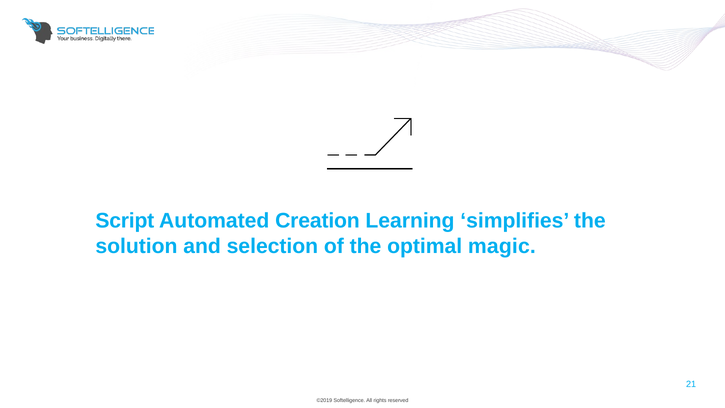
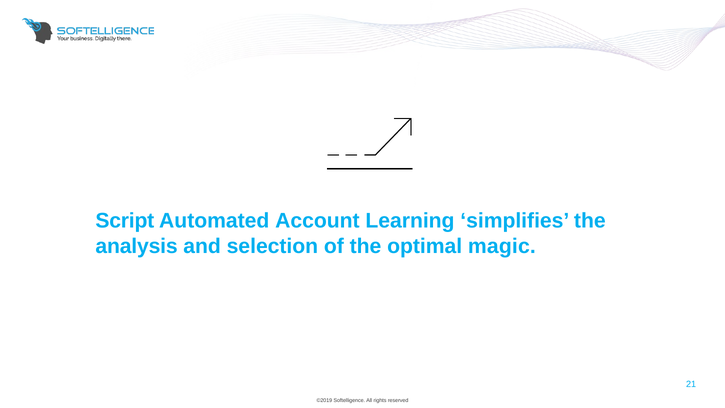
Creation: Creation -> Account
solution: solution -> analysis
